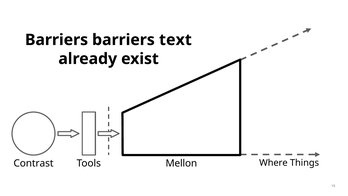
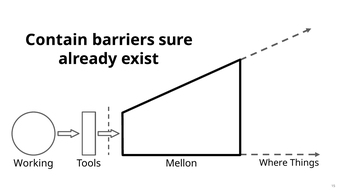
Barriers at (57, 40): Barriers -> Contain
text: text -> sure
Contrast: Contrast -> Working
